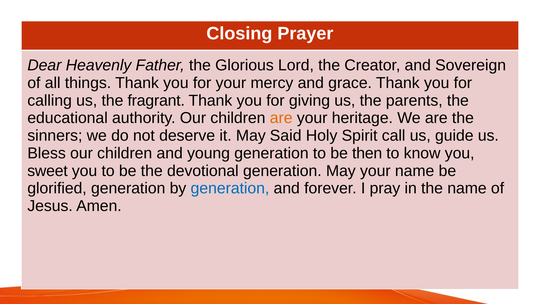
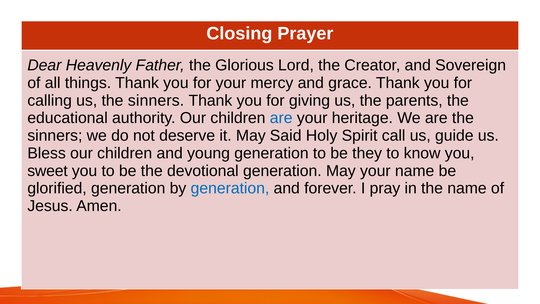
us the fragrant: fragrant -> sinners
are at (281, 118) colour: orange -> blue
then: then -> they
